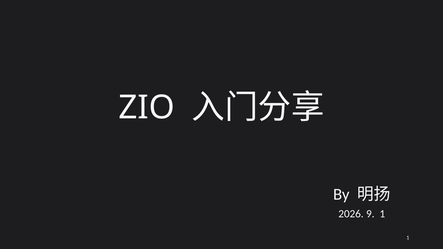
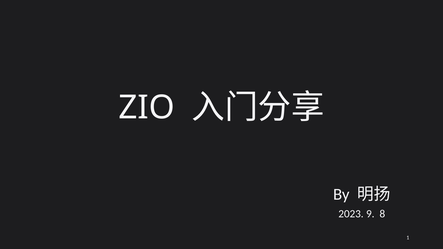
2026: 2026 -> 2023
9 1: 1 -> 8
